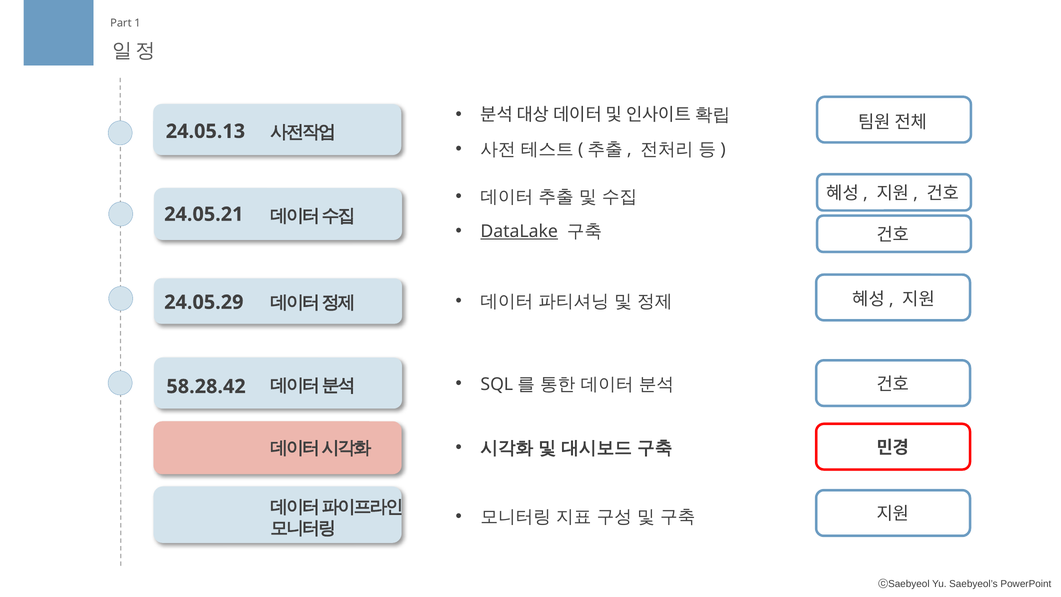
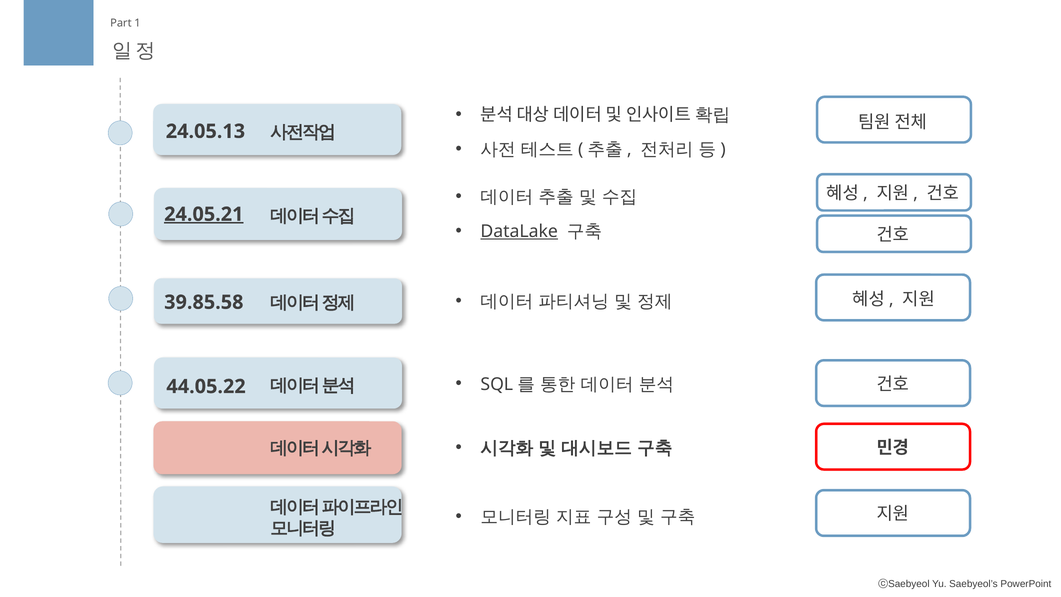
24.05.21 underline: none -> present
24.05.29: 24.05.29 -> 39.85.58
58.28.42: 58.28.42 -> 44.05.22
